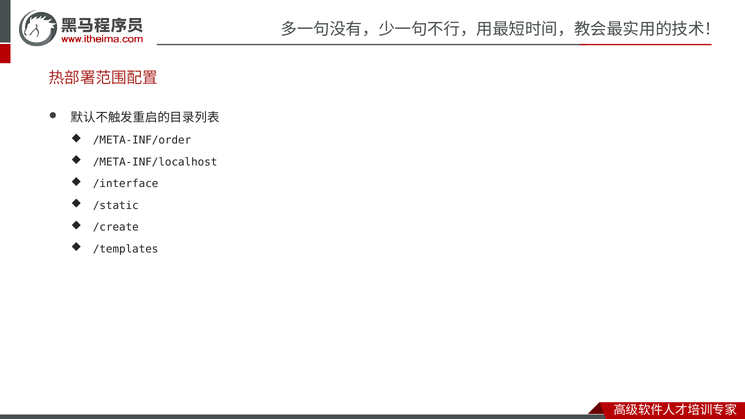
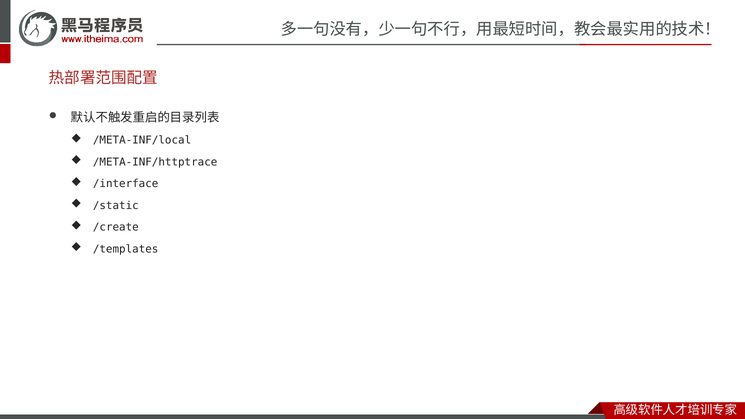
/META-INF/order: /META-INF/order -> /META-INF/local
/META-INF/localhost: /META-INF/localhost -> /META-INF/httptrace
